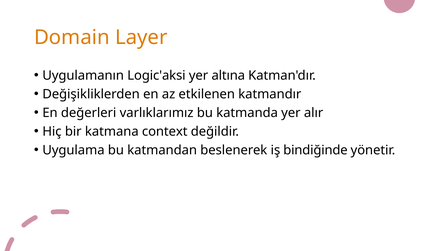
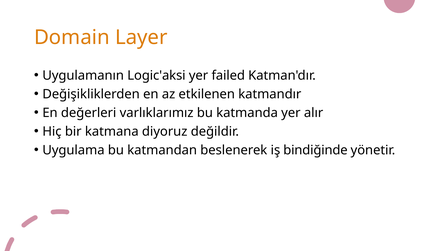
altına: altına -> failed
context: context -> diyoruz
